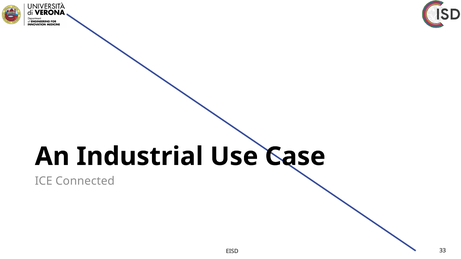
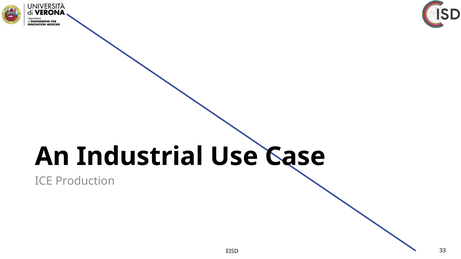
Connected: Connected -> Production
